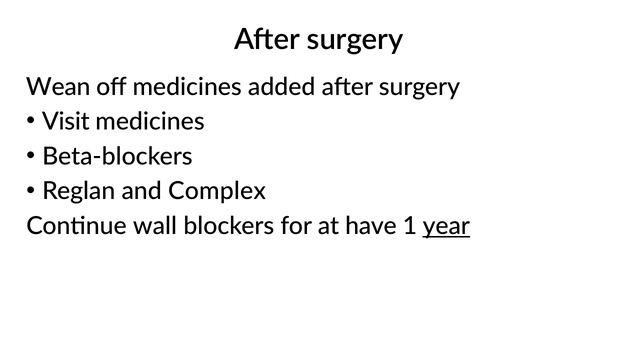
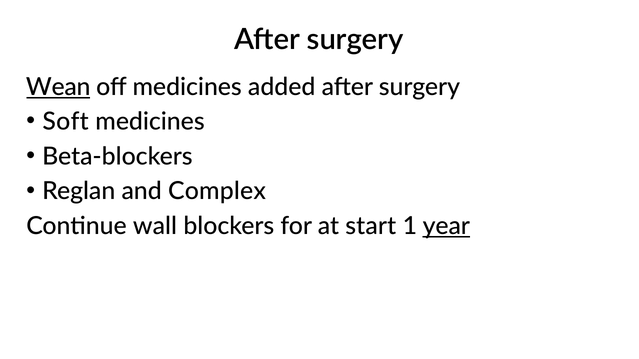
Wean underline: none -> present
Visit: Visit -> Soft
have: have -> start
